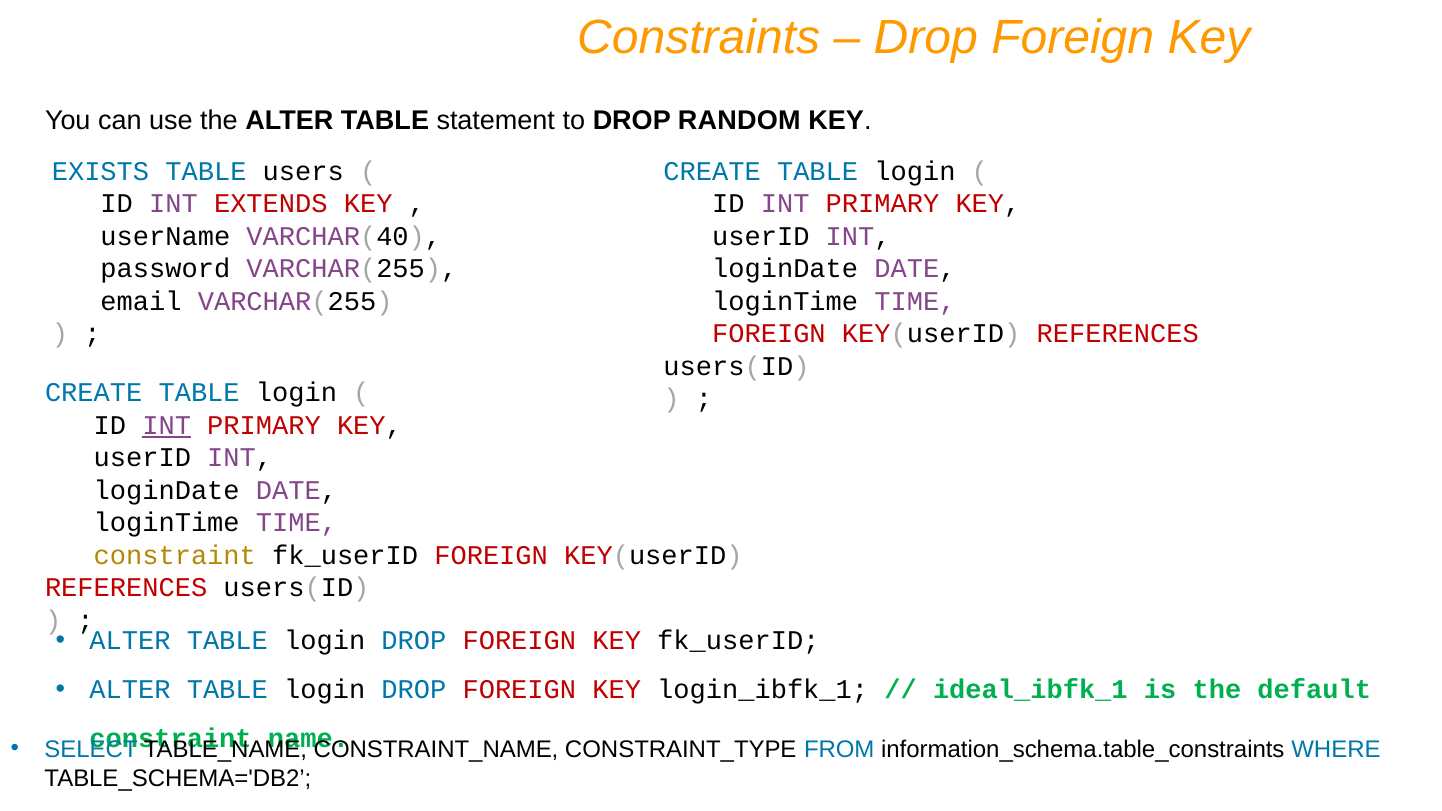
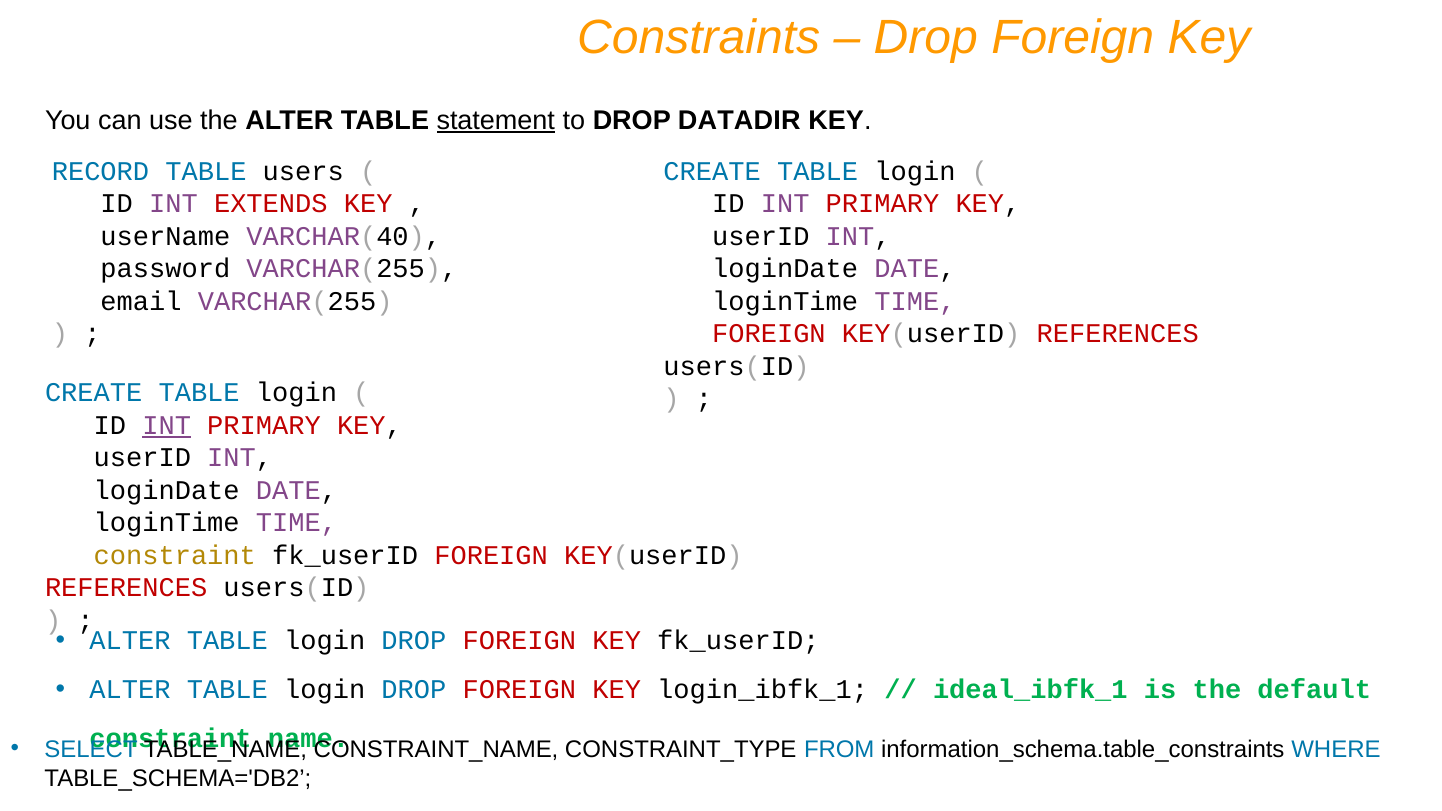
statement underline: none -> present
RANDOM: RANDOM -> DATADIR
EXISTS: EXISTS -> RECORD
